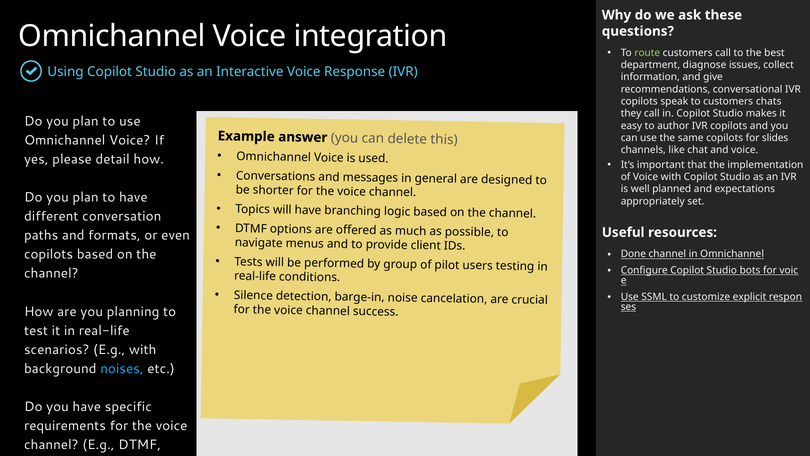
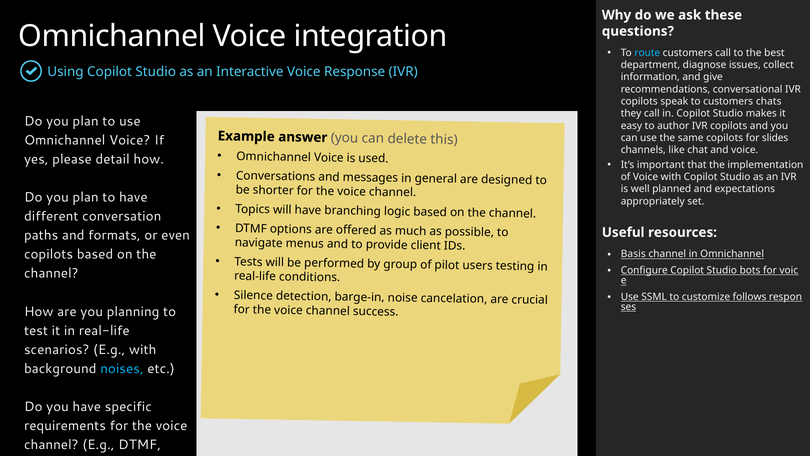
route colour: light green -> light blue
Done: Done -> Basis
explicit: explicit -> follows
